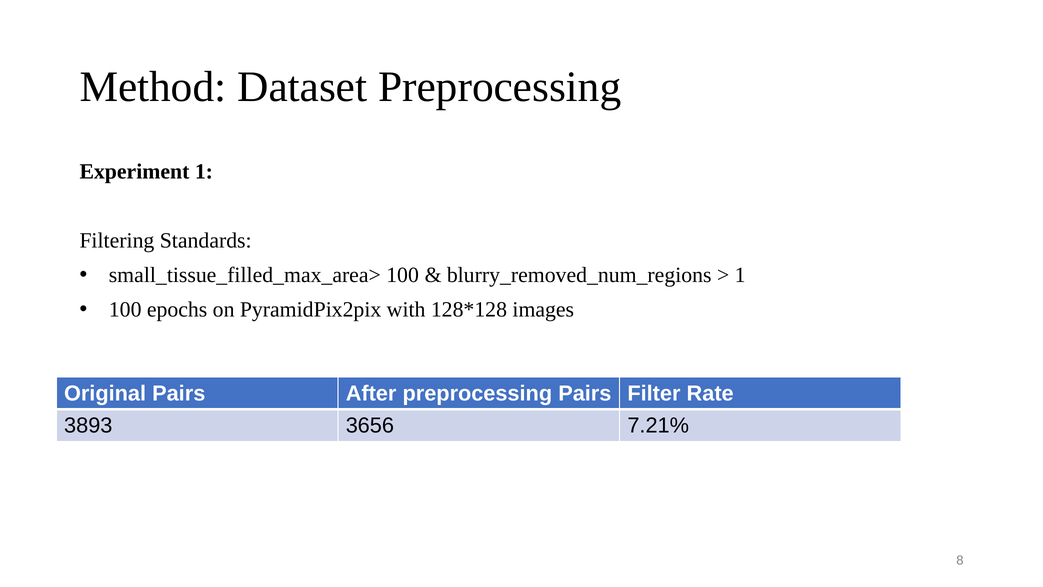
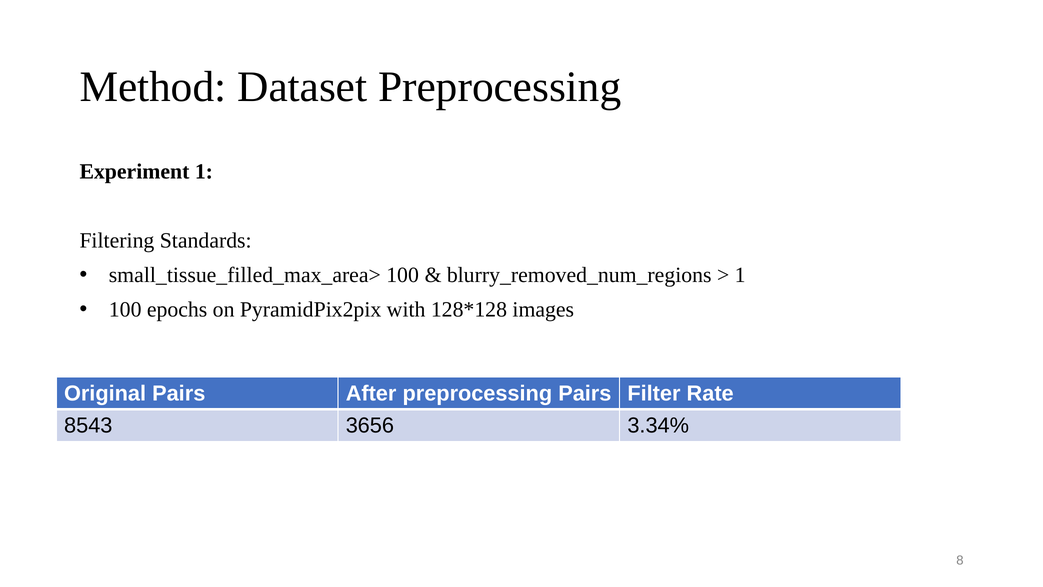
3893: 3893 -> 8543
7.21%: 7.21% -> 3.34%
